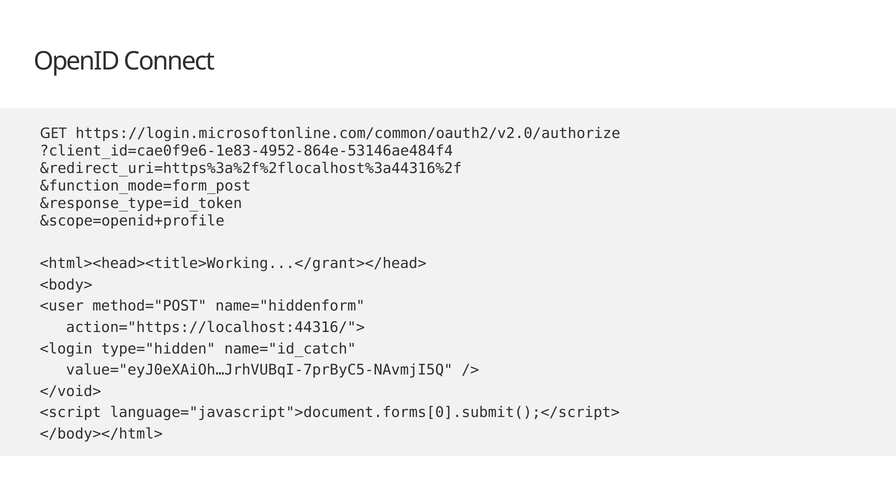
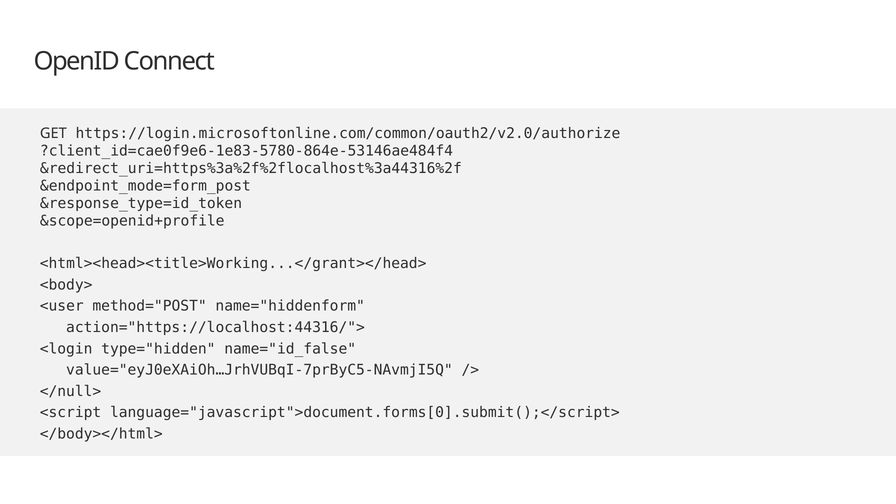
?client_id=cae0f9e6-1e83-4952-864e-53146ae484f4: ?client_id=cae0f9e6-1e83-4952-864e-53146ae484f4 -> ?client_id=cae0f9e6-1e83-5780-864e-53146ae484f4
&function_mode=form_post: &function_mode=form_post -> &endpoint_mode=form_post
name="id_catch: name="id_catch -> name="id_false
</void>: </void> -> </null>
